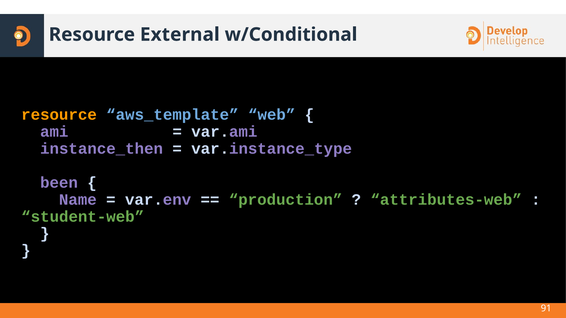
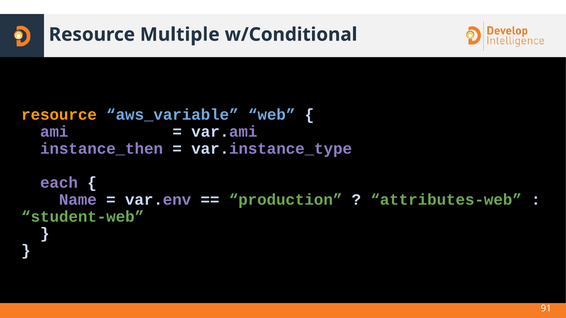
External: External -> Multiple
aws_template: aws_template -> aws_variable
been: been -> each
